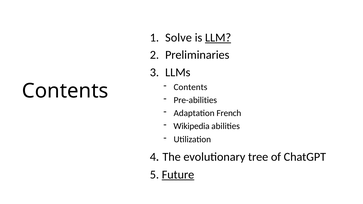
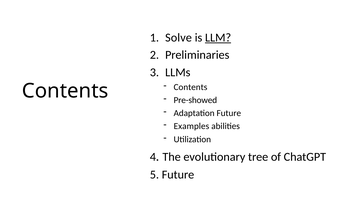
Pre-abilities: Pre-abilities -> Pre-showed
Adaptation French: French -> Future
Wikipedia: Wikipedia -> Examples
Future at (178, 175) underline: present -> none
